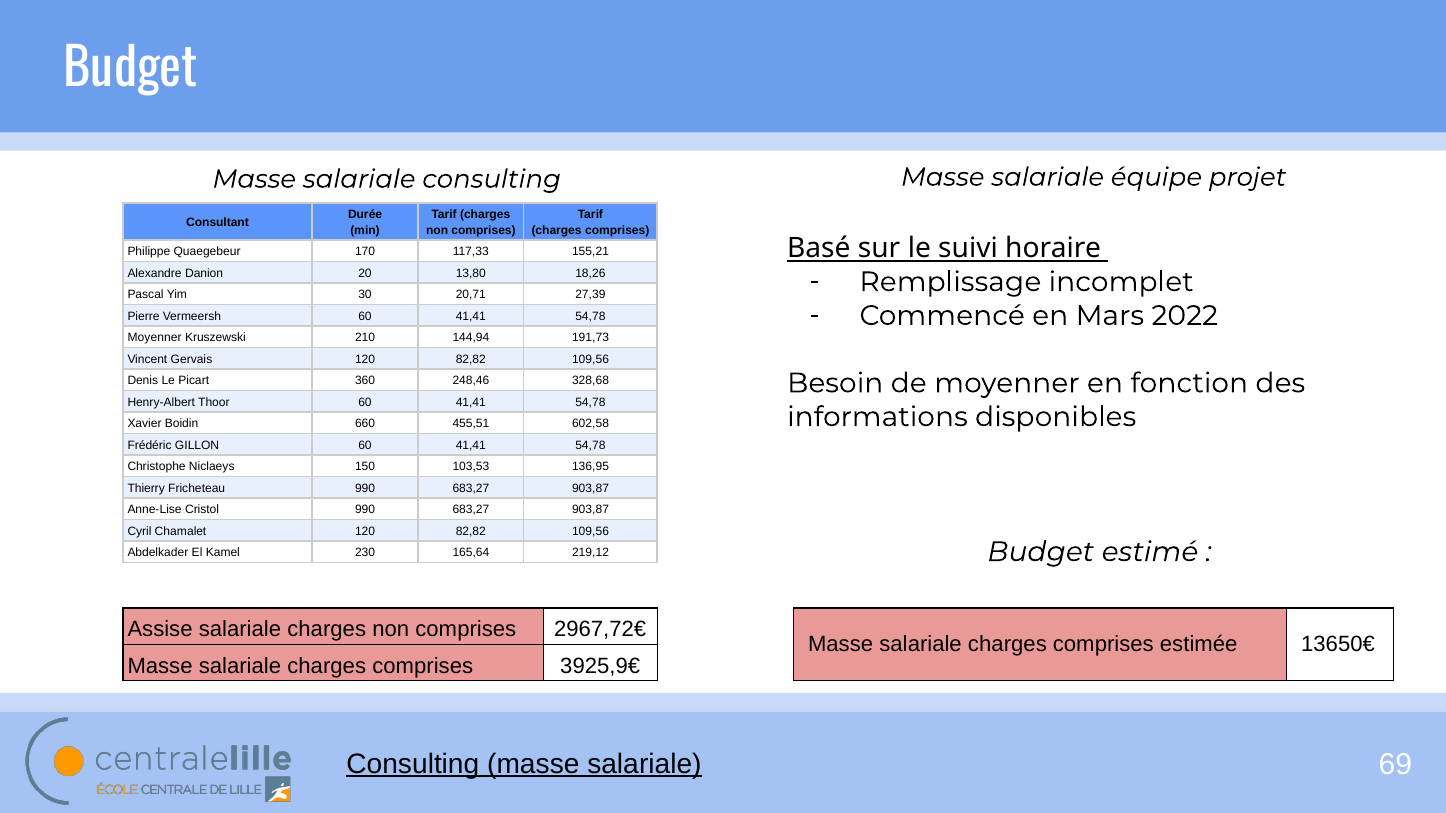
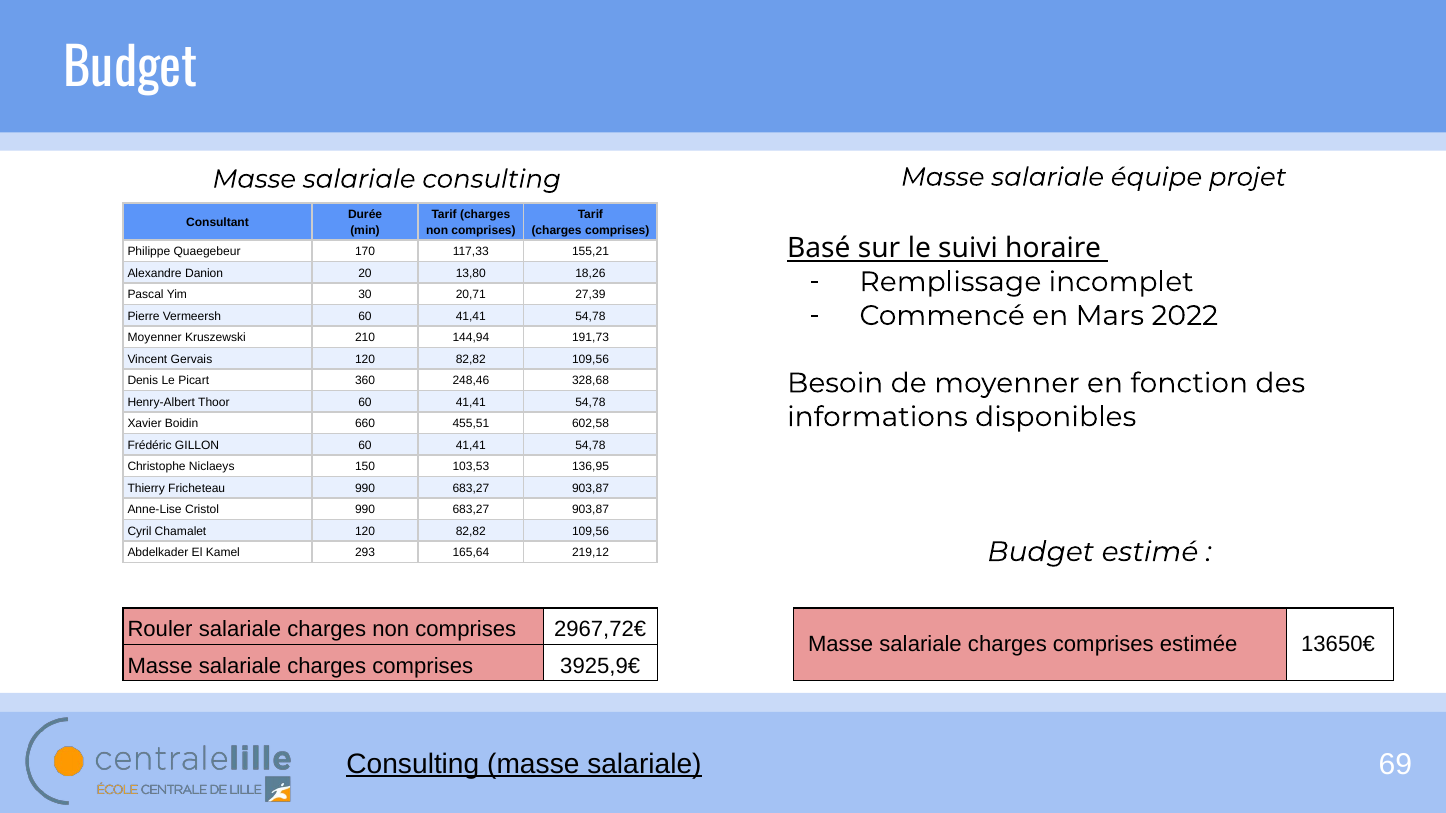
230: 230 -> 293
Assise: Assise -> Rouler
